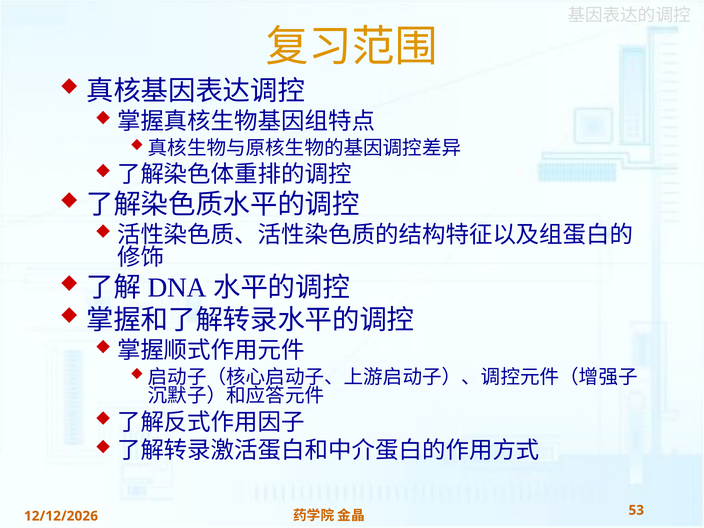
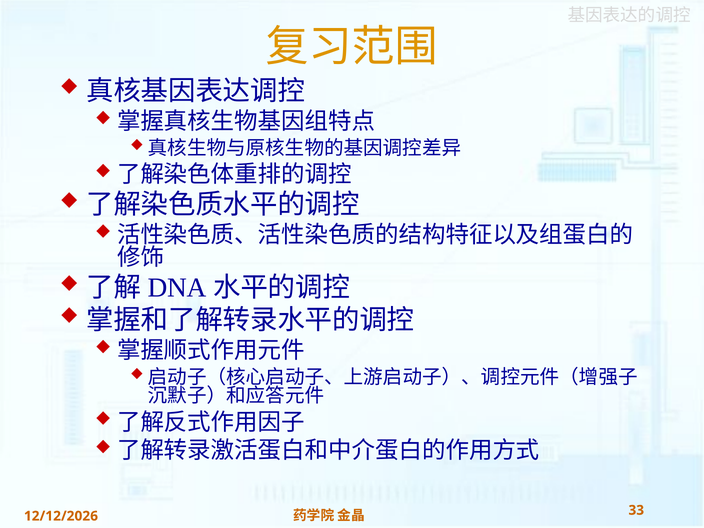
53: 53 -> 33
